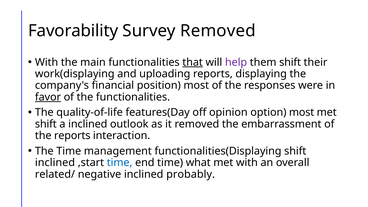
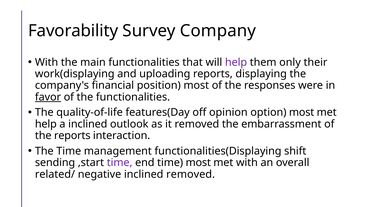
Survey Removed: Removed -> Company
that underline: present -> none
them shift: shift -> only
shift at (46, 124): shift -> help
inclined at (55, 163): inclined -> sending
time at (120, 163) colour: blue -> purple
time what: what -> most
inclined probably: probably -> removed
